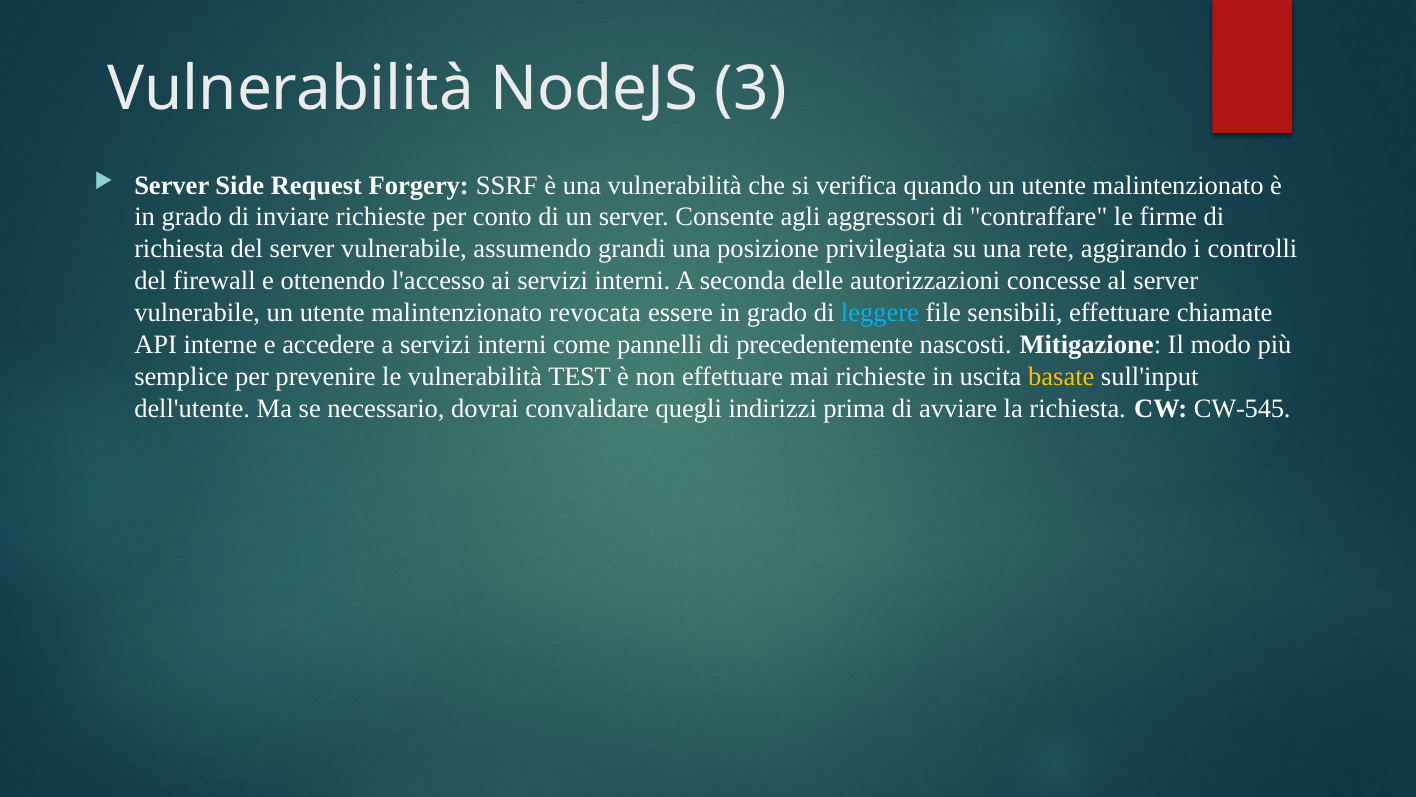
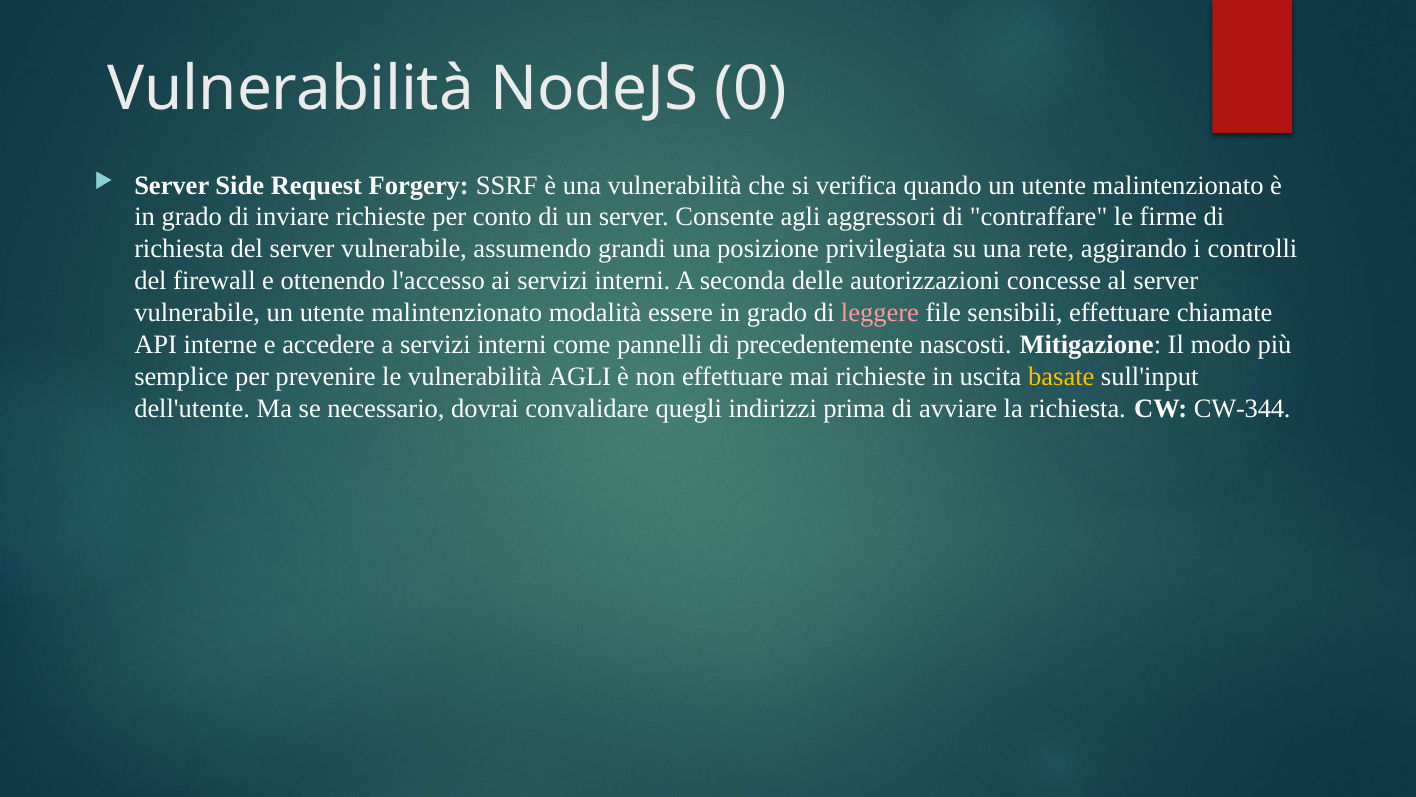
3: 3 -> 0
revocata: revocata -> modalità
leggere colour: light blue -> pink
vulnerabilità TEST: TEST -> AGLI
CW-545: CW-545 -> CW-344
